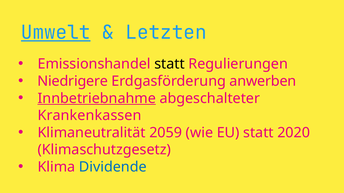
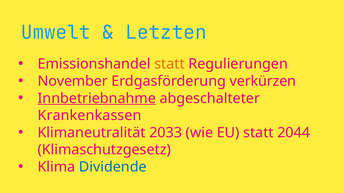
Umwelt underline: present -> none
statt at (170, 64) colour: black -> orange
Niedrigere: Niedrigere -> November
anwerben: anwerben -> verkürzen
2059: 2059 -> 2033
2020: 2020 -> 2044
